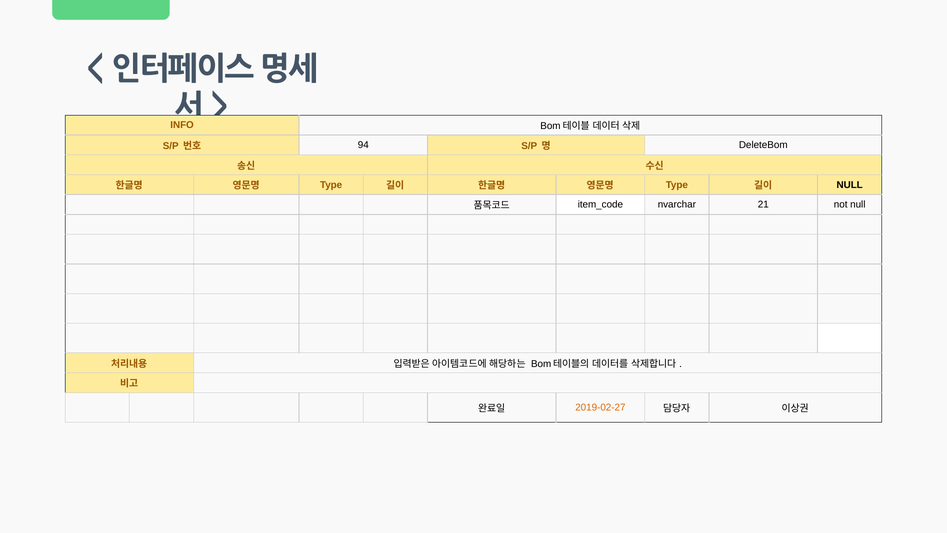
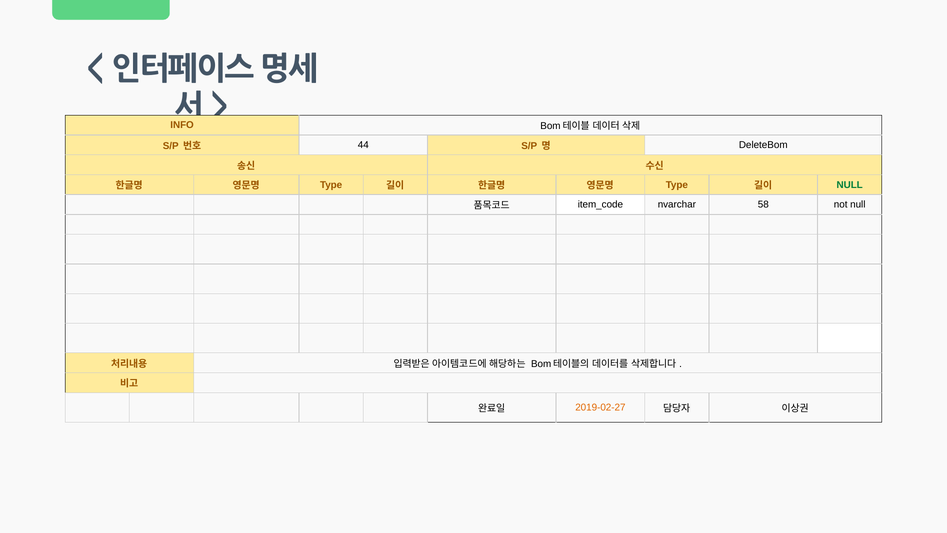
94: 94 -> 44
NULL at (850, 185) colour: black -> green
21: 21 -> 58
